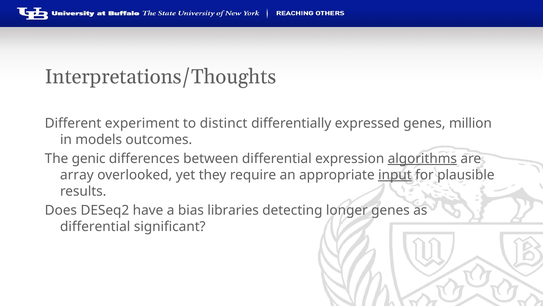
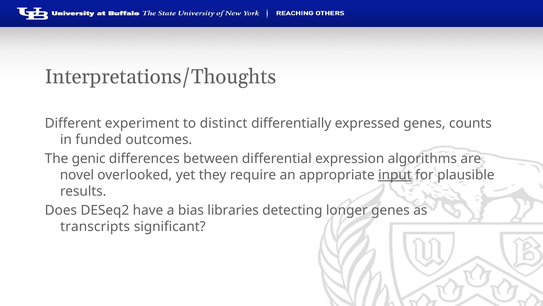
million: million -> counts
models: models -> funded
algorithms underline: present -> none
array: array -> novel
differential at (95, 226): differential -> transcripts
